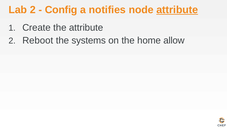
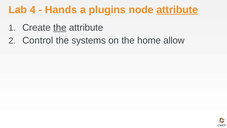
Lab 2: 2 -> 4
Config: Config -> Hands
notifies: notifies -> plugins
the at (60, 28) underline: none -> present
Reboot: Reboot -> Control
